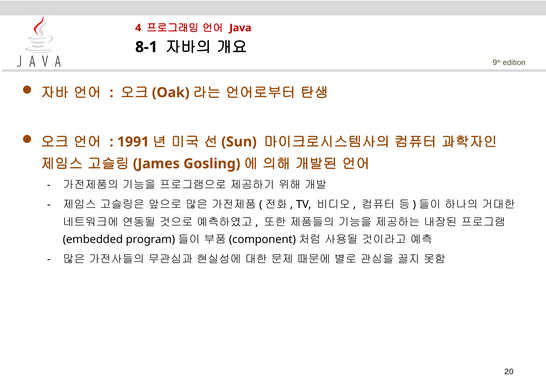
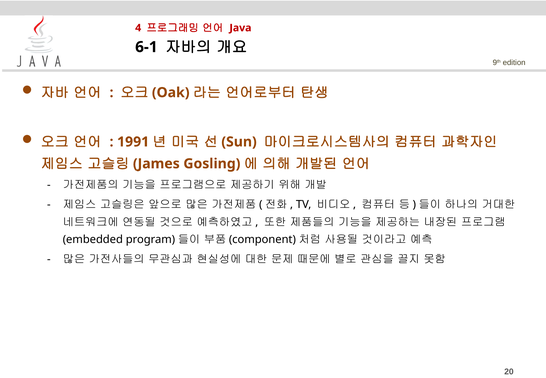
8-1: 8-1 -> 6-1
